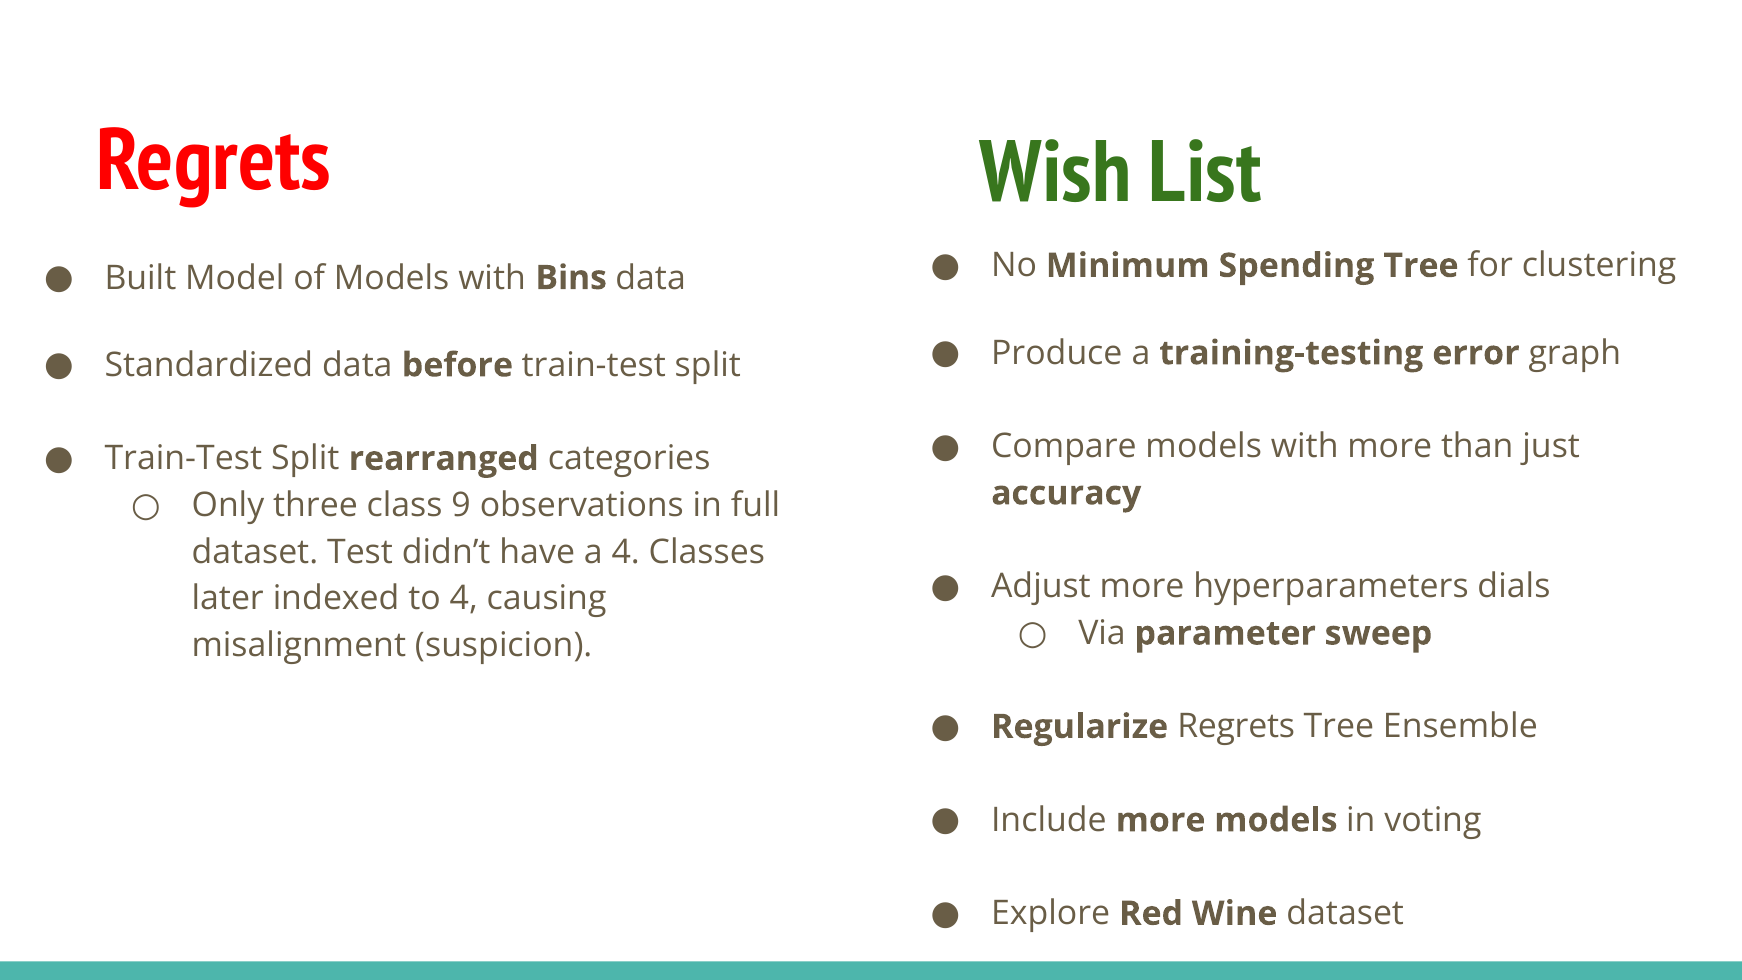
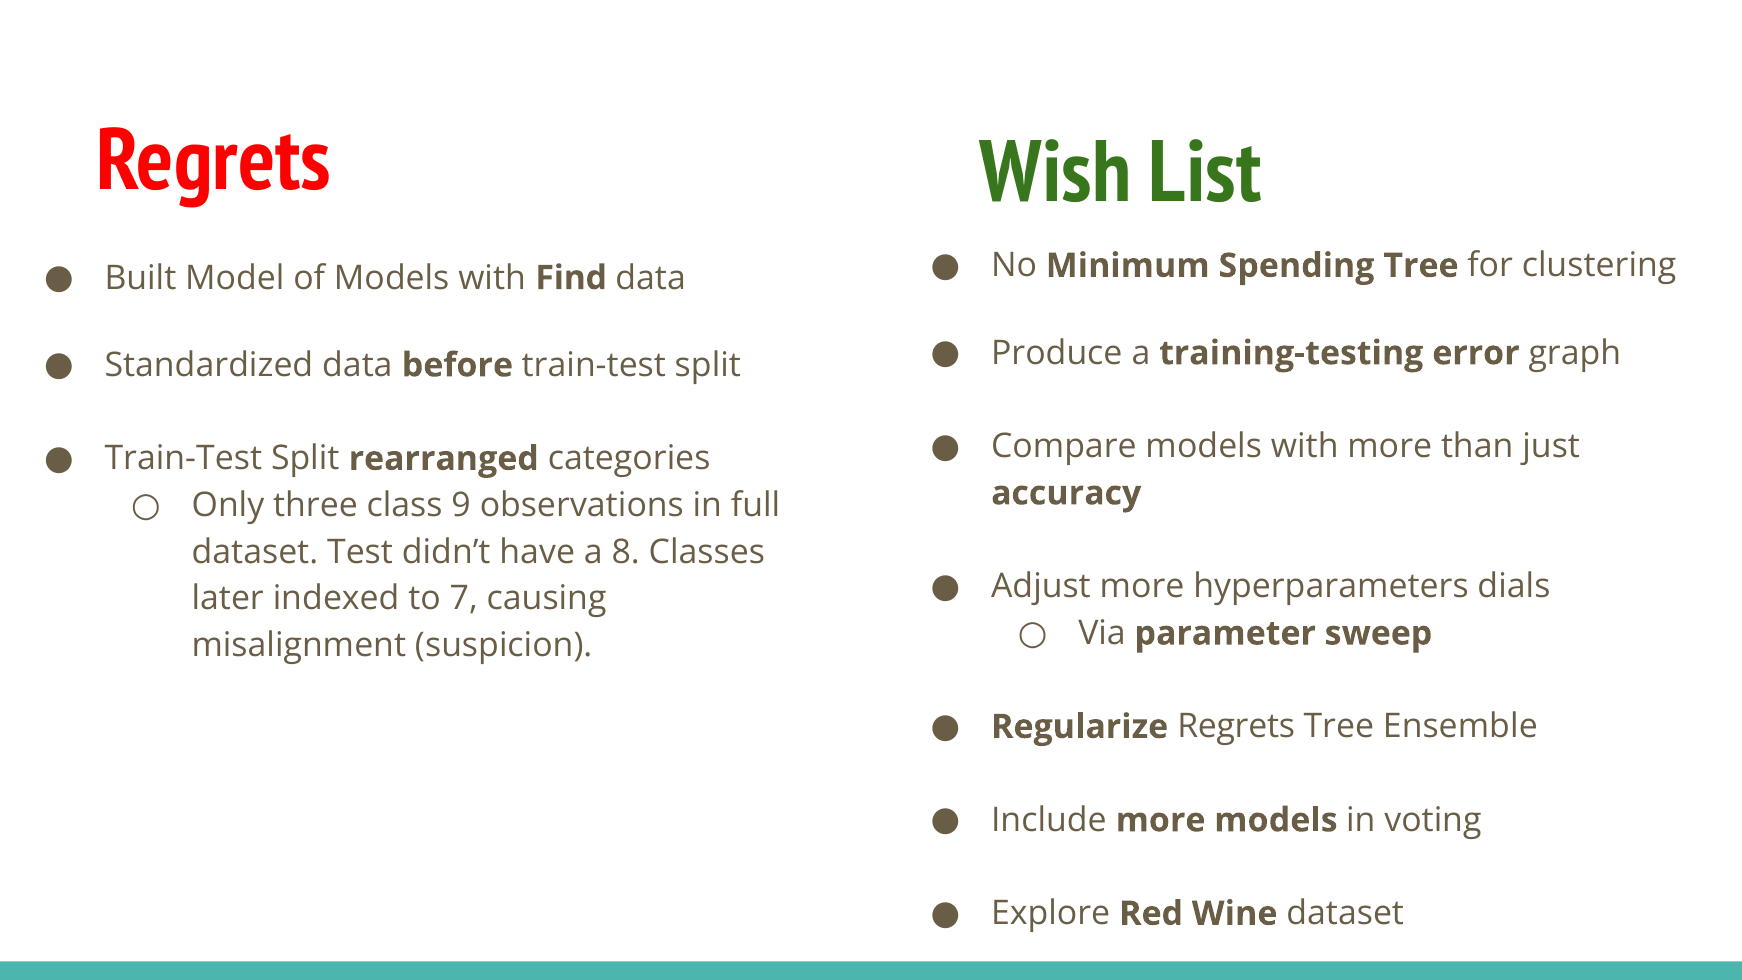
Bins: Bins -> Find
a 4: 4 -> 8
to 4: 4 -> 7
